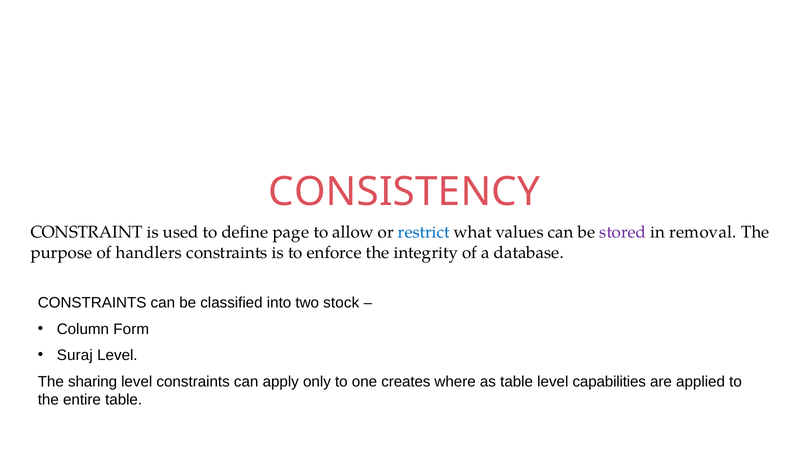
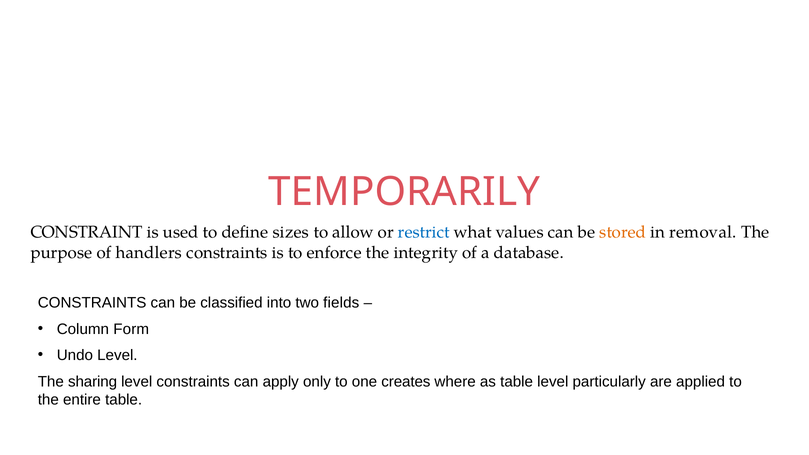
CONSISTENCY: CONSISTENCY -> TEMPORARILY
page: page -> sizes
stored colour: purple -> orange
stock: stock -> fields
Suraj: Suraj -> Undo
capabilities: capabilities -> particularly
